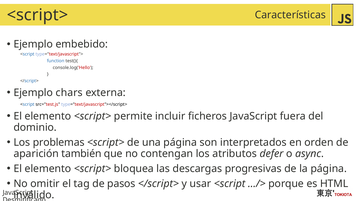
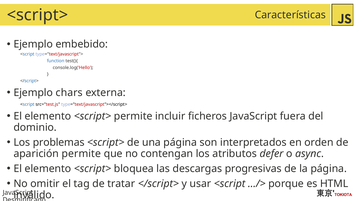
aparición también: también -> permite
pasos: pasos -> tratar
